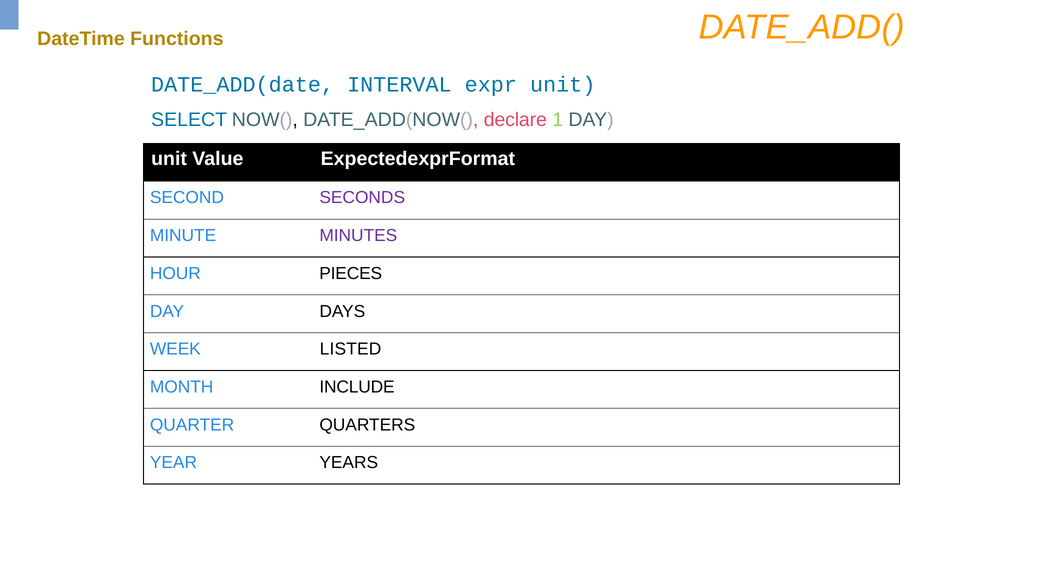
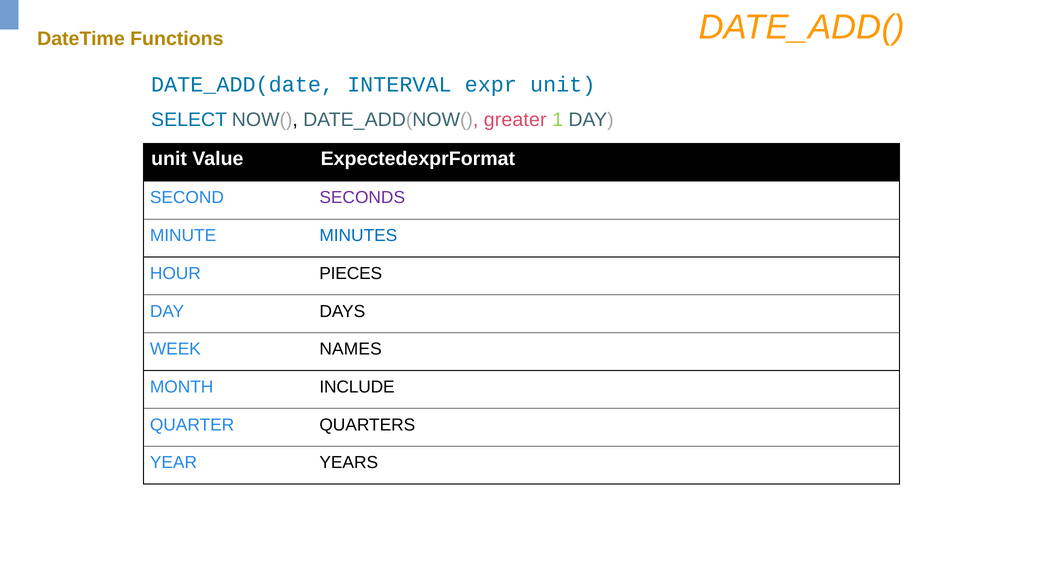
declare: declare -> greater
MINUTES colour: purple -> blue
LISTED: LISTED -> NAMES
